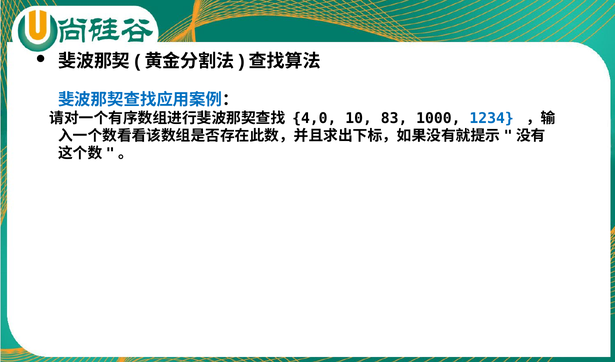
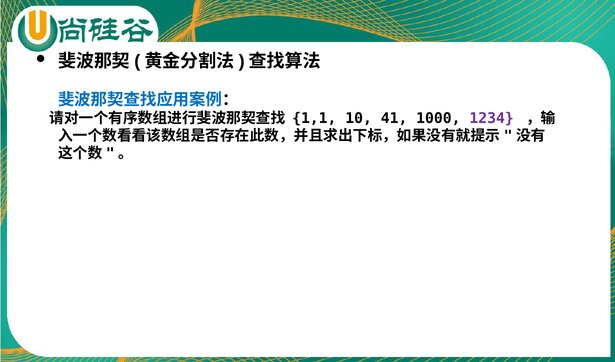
4,0: 4,0 -> 1,1
83: 83 -> 41
1234 colour: blue -> purple
